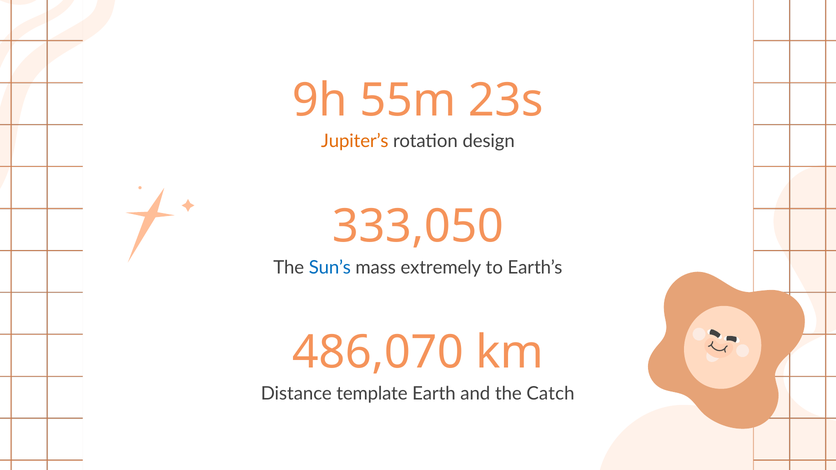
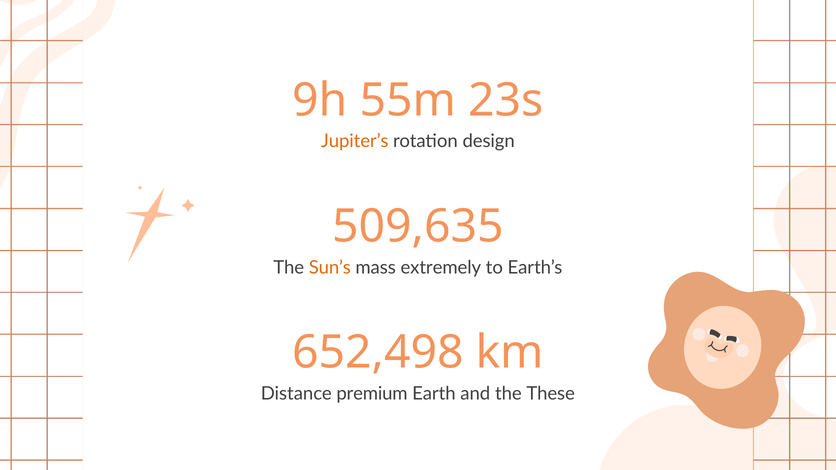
333,050: 333,050 -> 509,635
Sun’s colour: blue -> orange
486,070: 486,070 -> 652,498
template: template -> premium
Catch: Catch -> These
